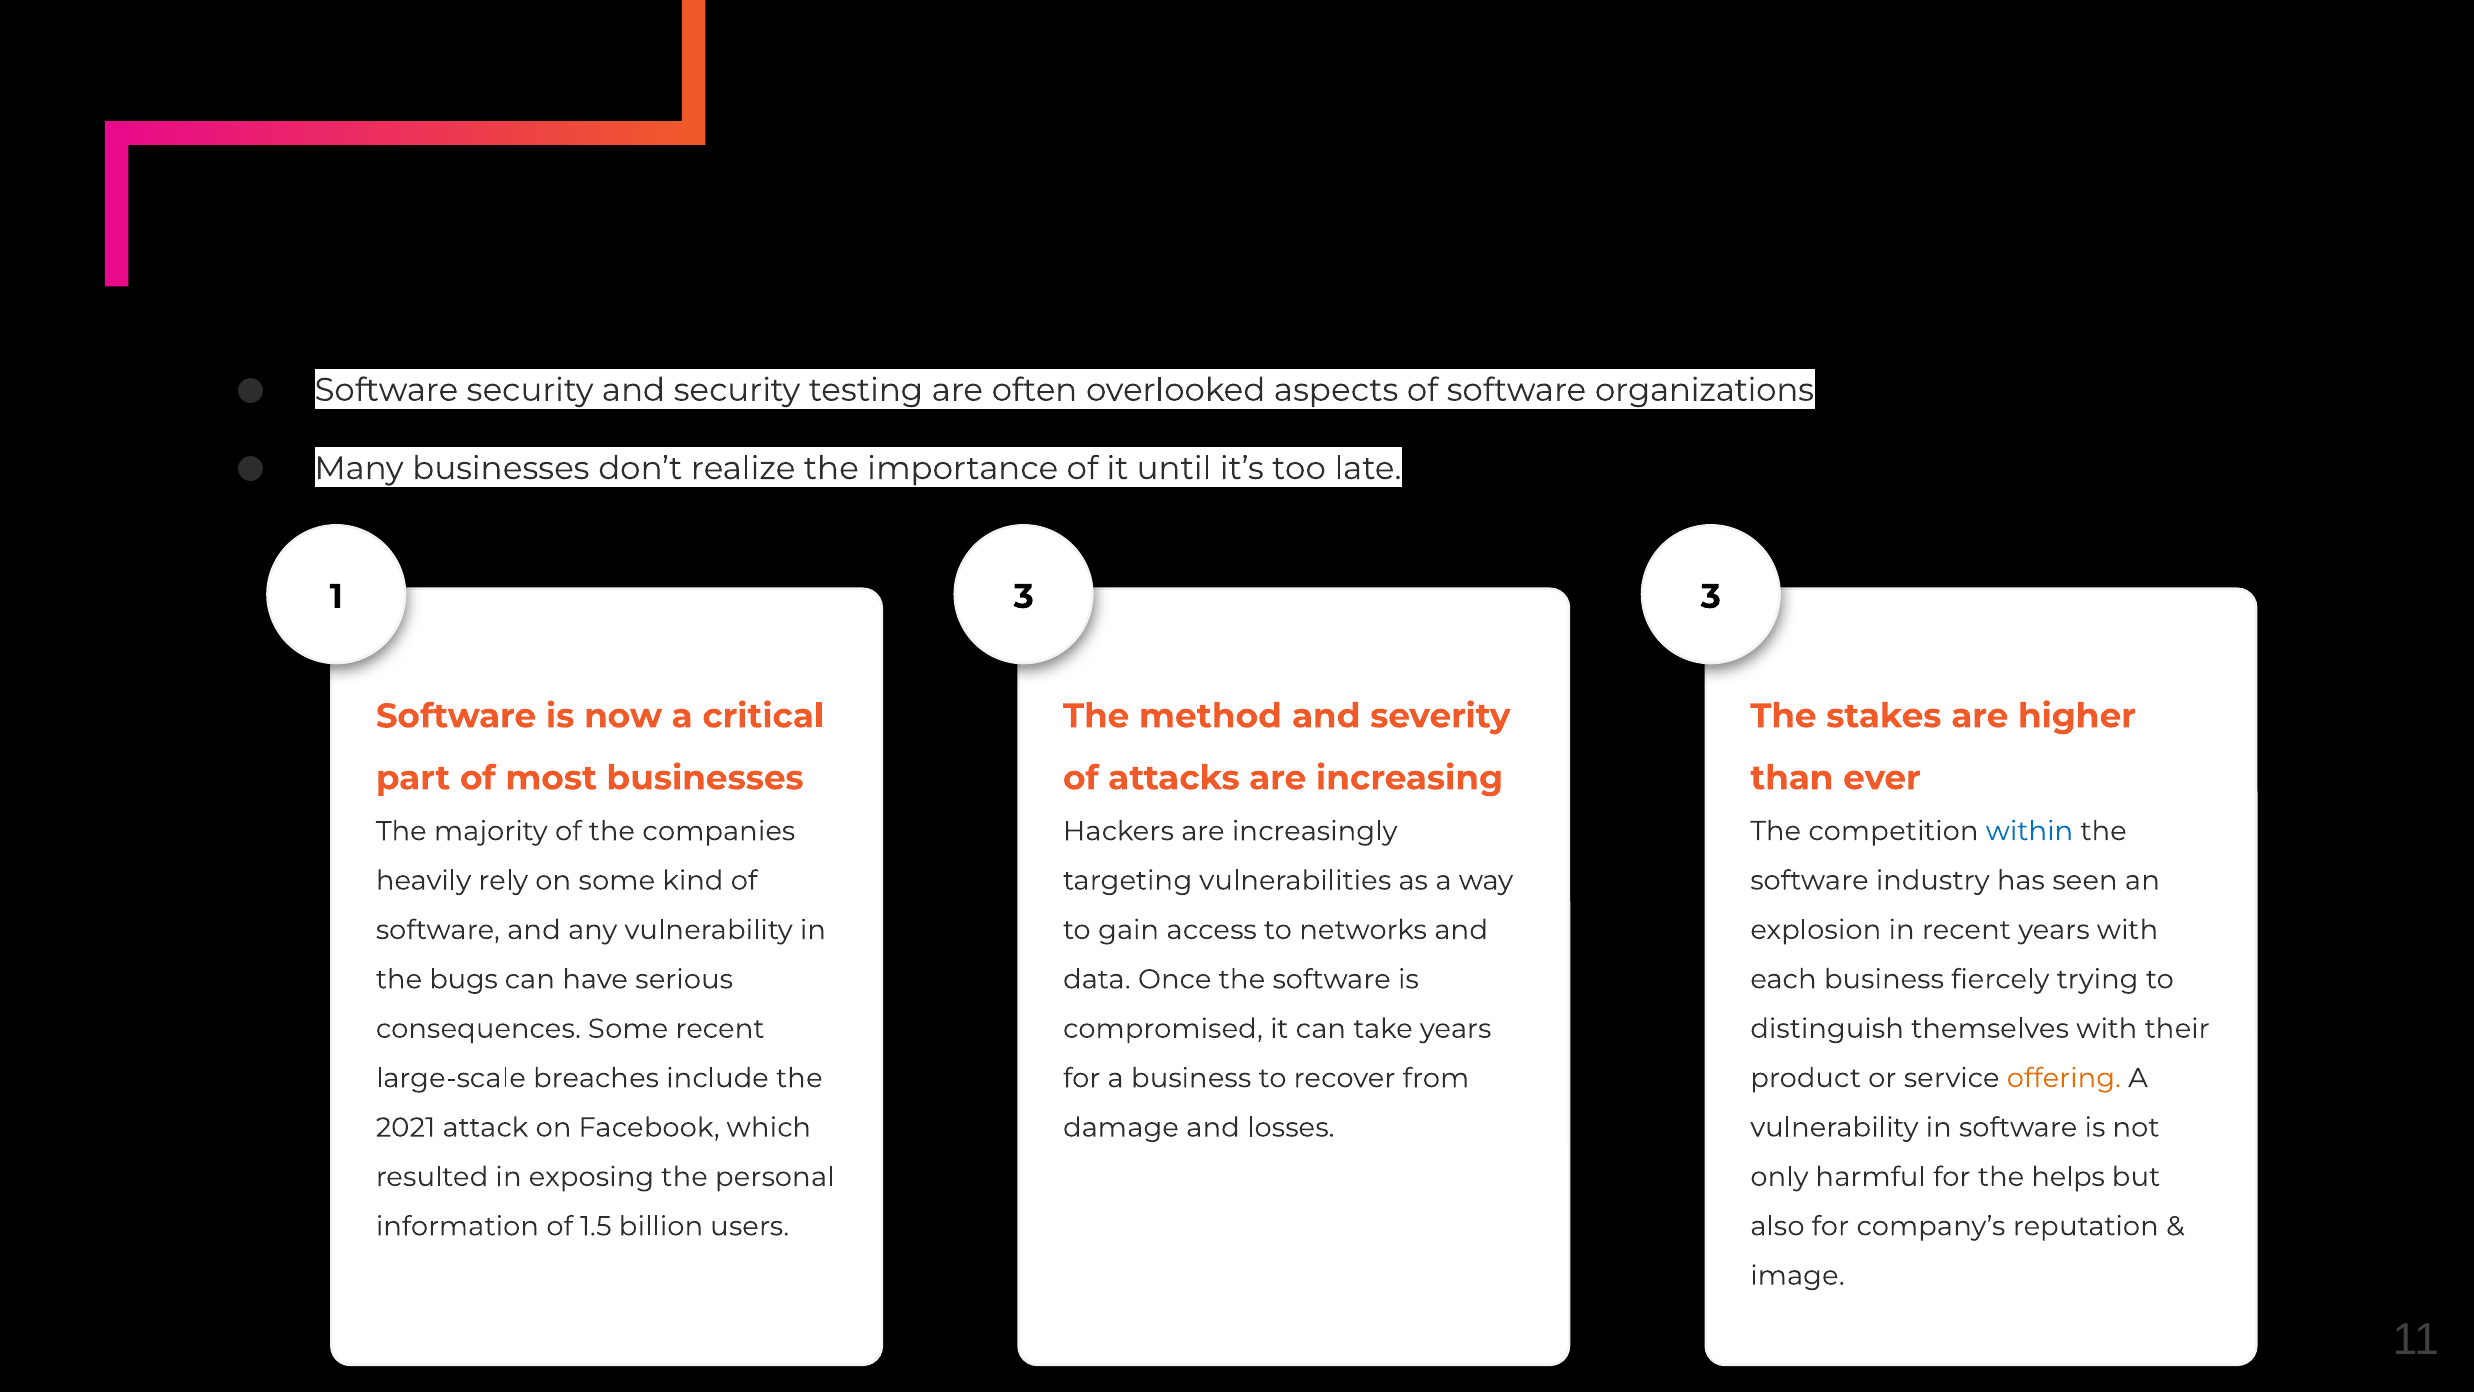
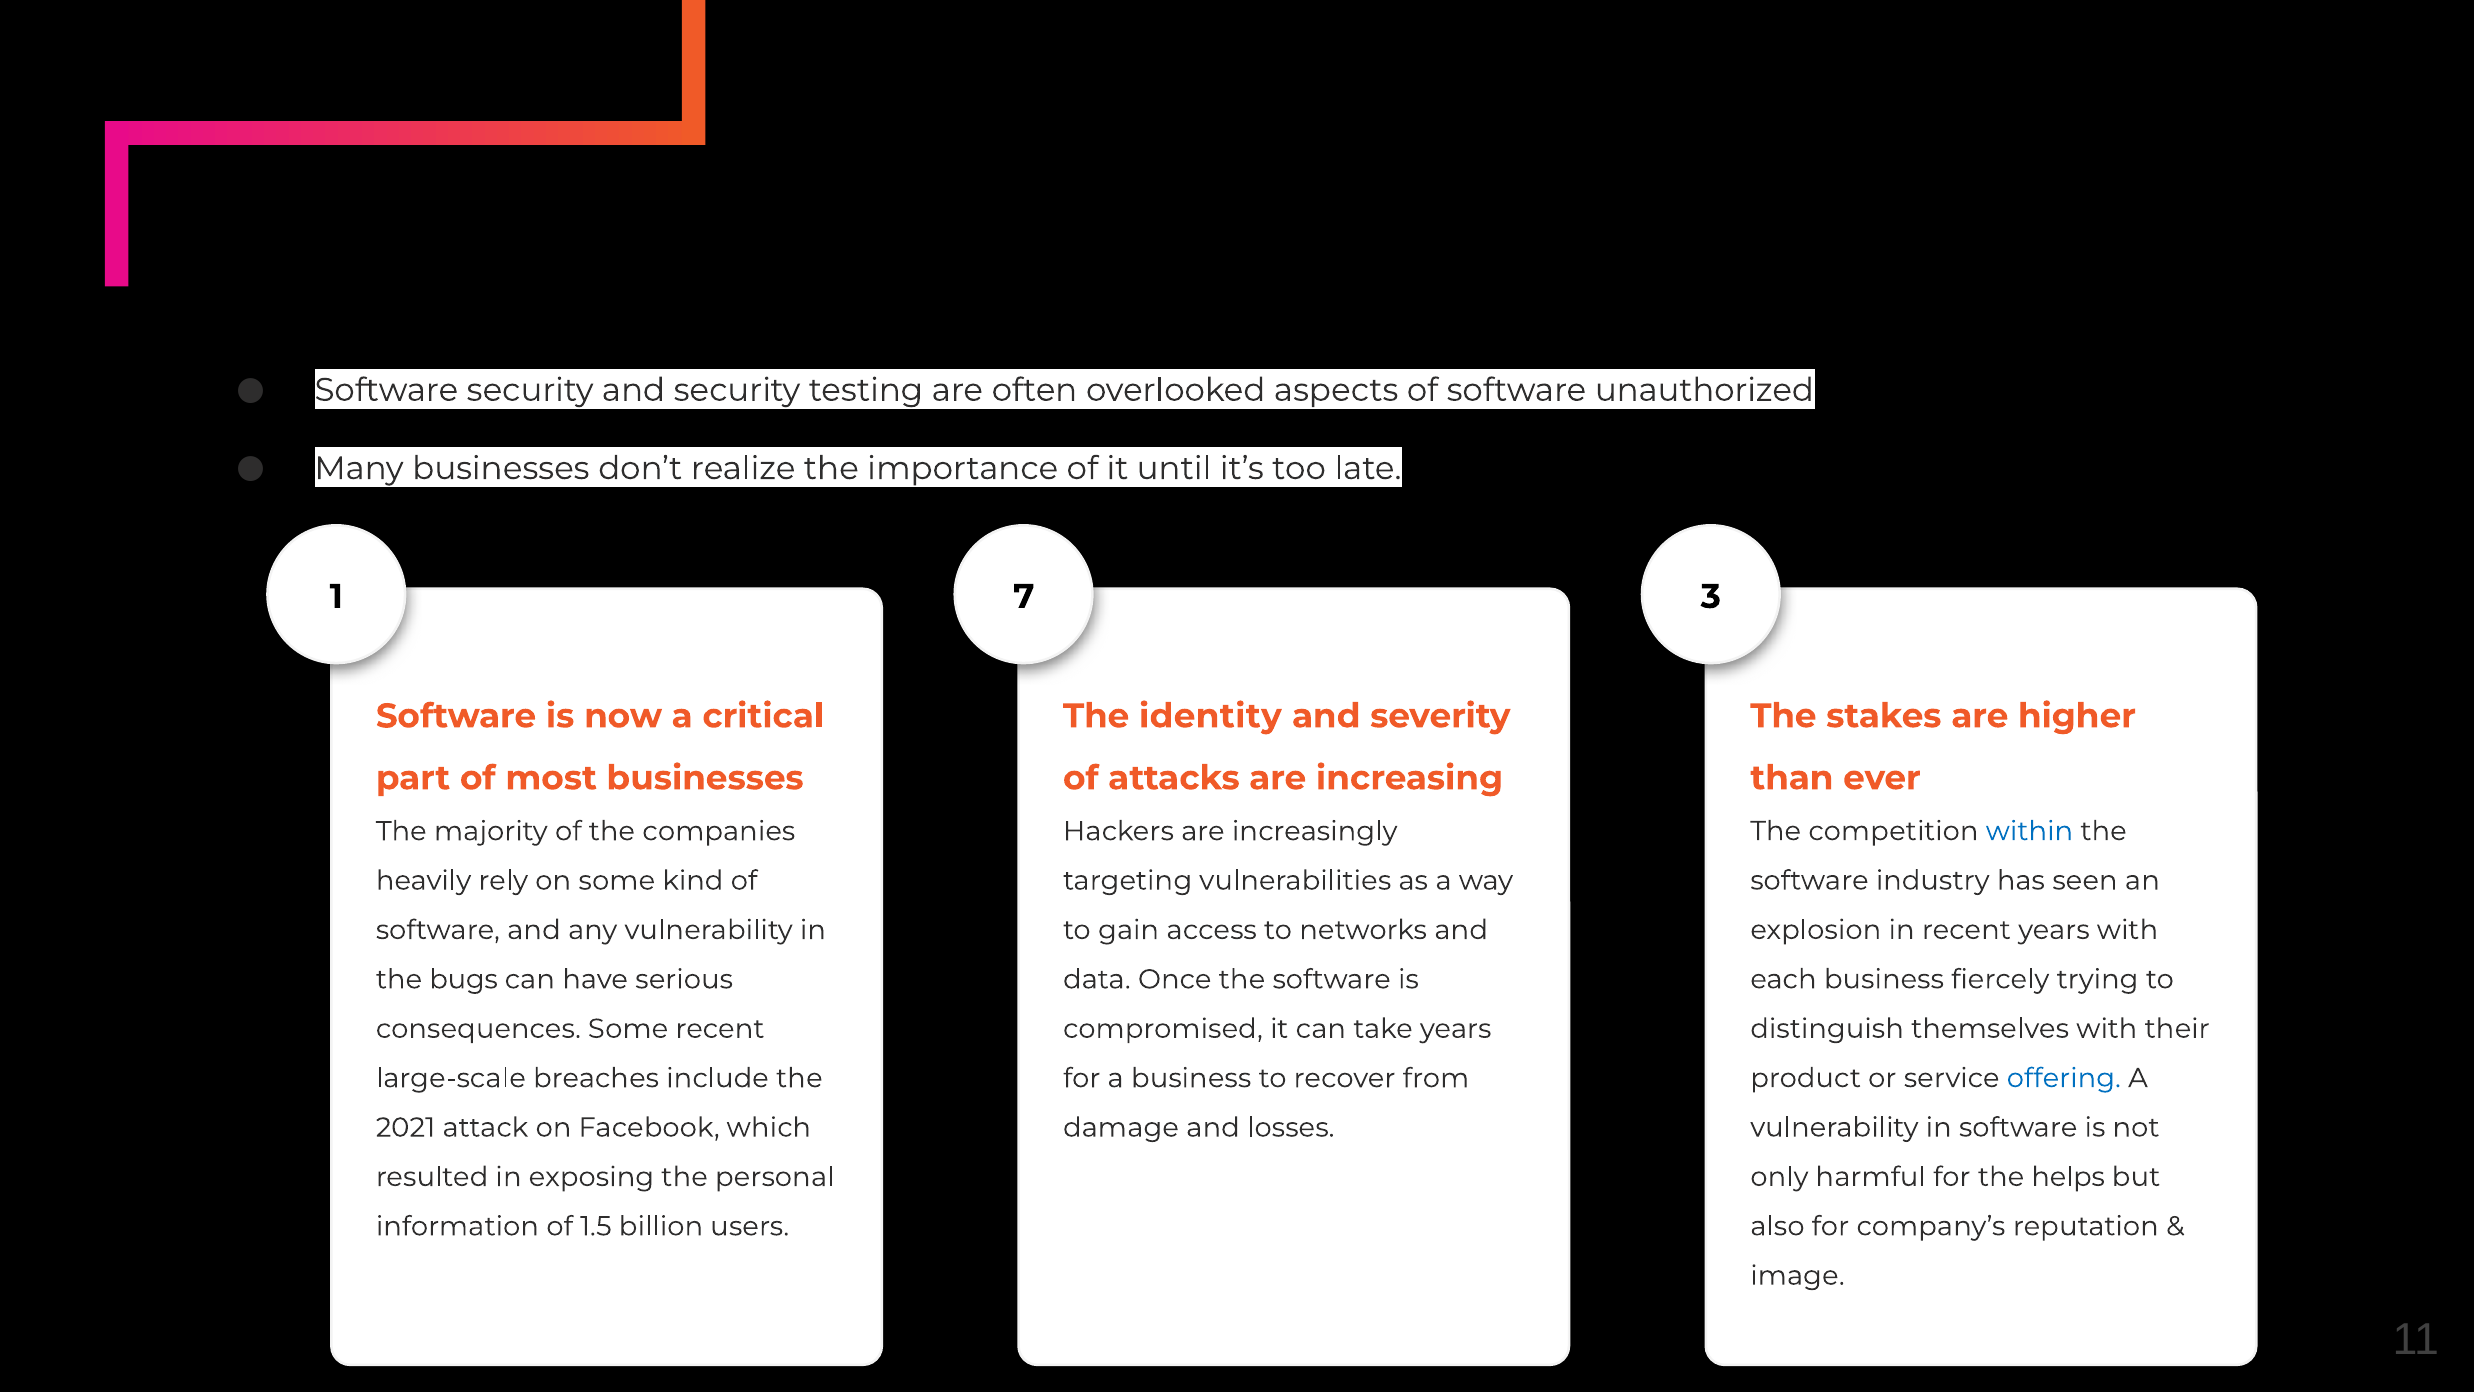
organizations: organizations -> unauthorized
1 3: 3 -> 7
method: method -> identity
offering colour: orange -> blue
